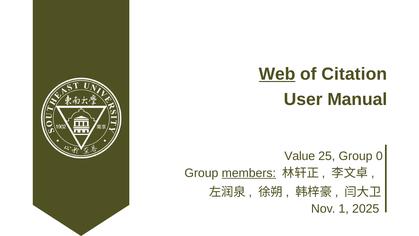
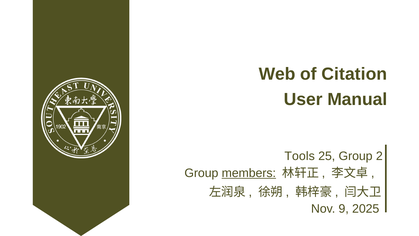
Web underline: present -> none
Value: Value -> Tools
0: 0 -> 2
1: 1 -> 9
